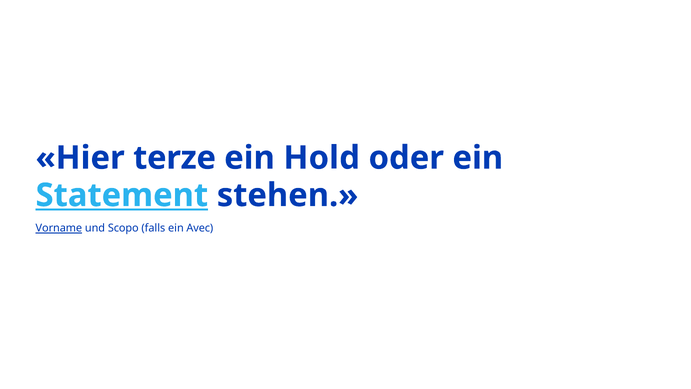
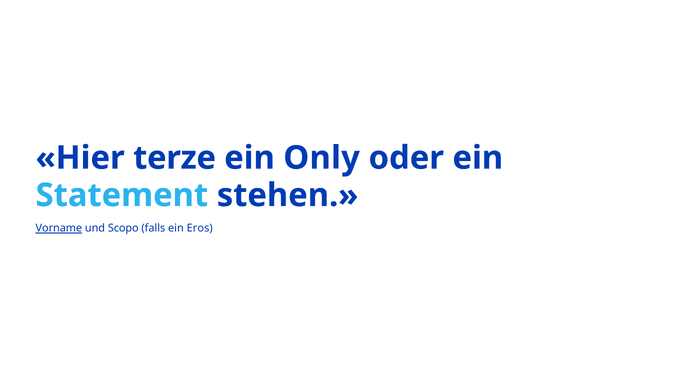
Hold: Hold -> Only
Statement underline: present -> none
Avec: Avec -> Eros
